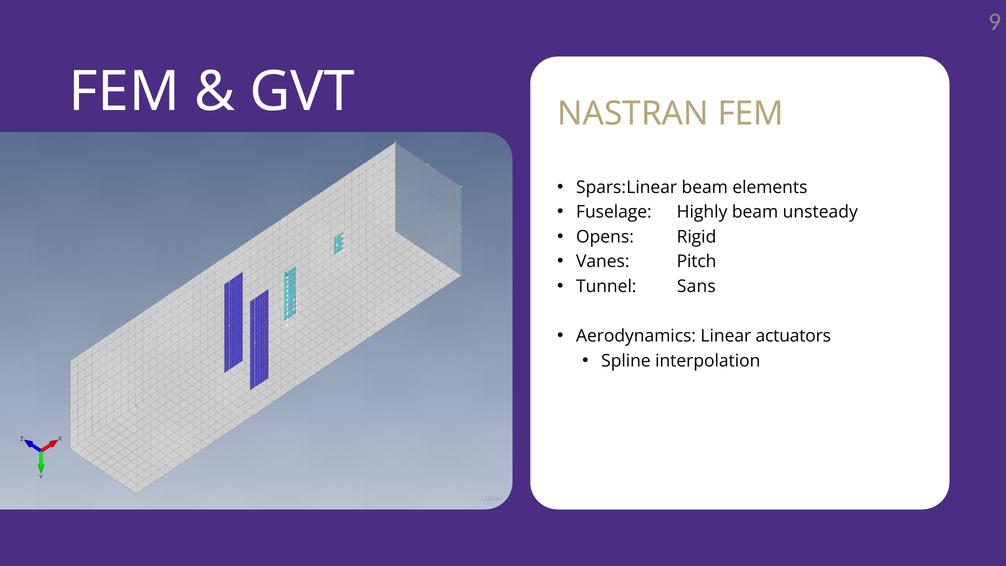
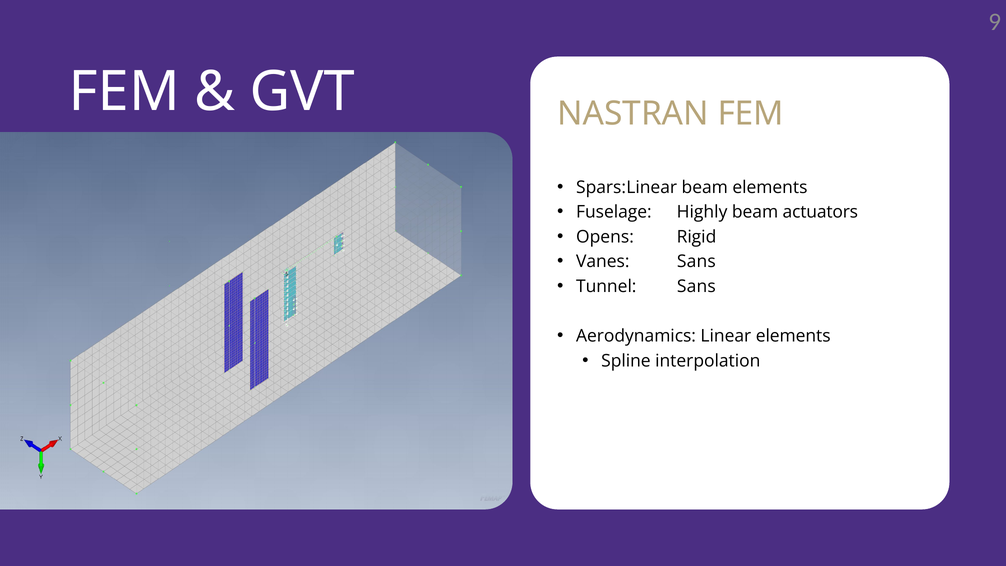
unsteady: unsteady -> actuators
Vanes Pitch: Pitch -> Sans
Linear actuators: actuators -> elements
